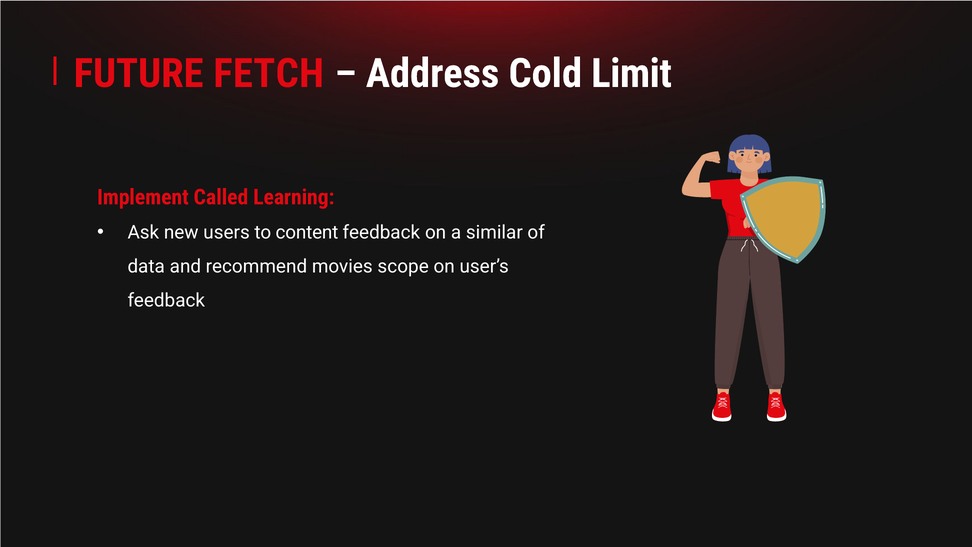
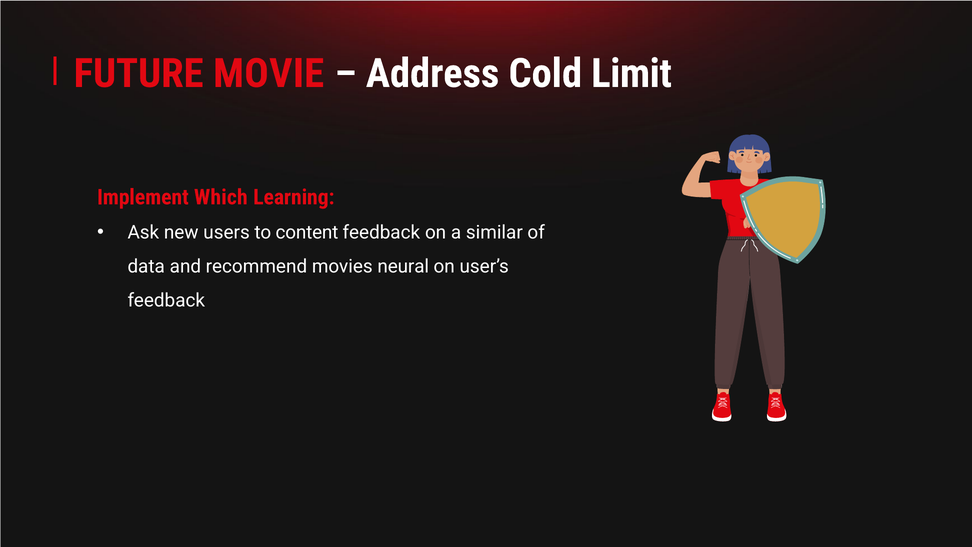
FETCH: FETCH -> MOVIE
Called: Called -> Which
scope: scope -> neural
